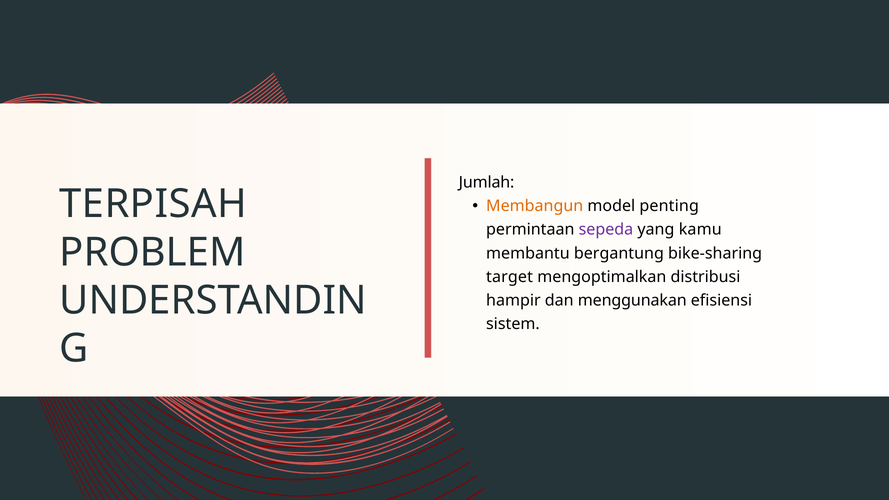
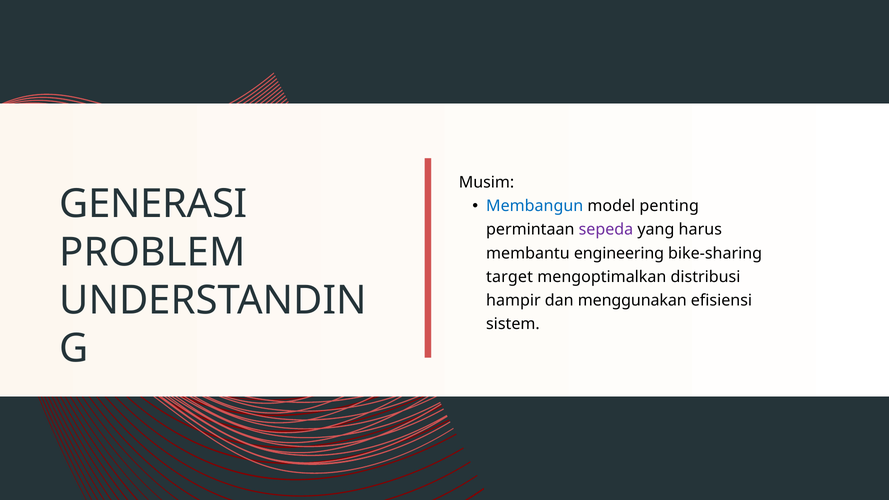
Jumlah: Jumlah -> Musim
TERPISAH: TERPISAH -> GENERASI
Membangun colour: orange -> blue
kamu: kamu -> harus
bergantung: bergantung -> engineering
